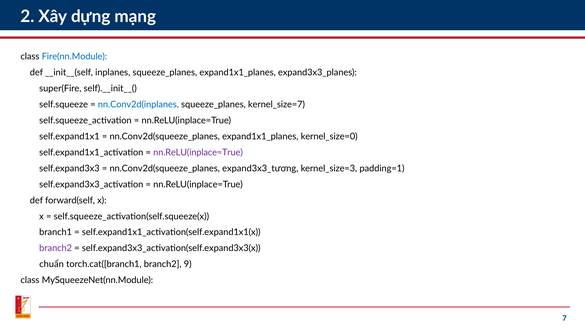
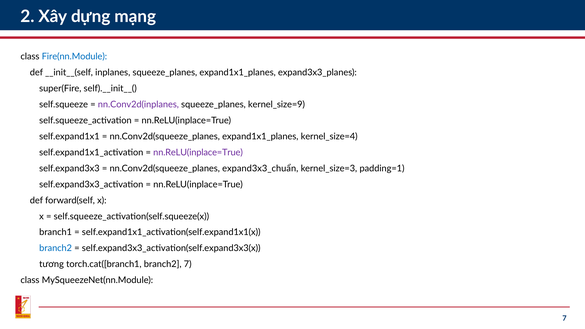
nn.Conv2d(inplanes colour: blue -> purple
kernel_size=7: kernel_size=7 -> kernel_size=9
kernel_size=0: kernel_size=0 -> kernel_size=4
expand3x3_tương: expand3x3_tương -> expand3x3_chuẩn
branch2 at (56, 248) colour: purple -> blue
chuẩn: chuẩn -> tương
branch2 9: 9 -> 7
